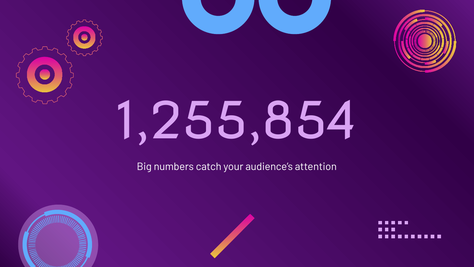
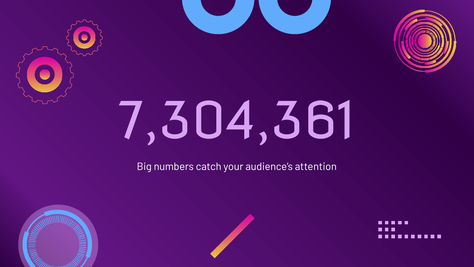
1,255,854: 1,255,854 -> 7,304,361
